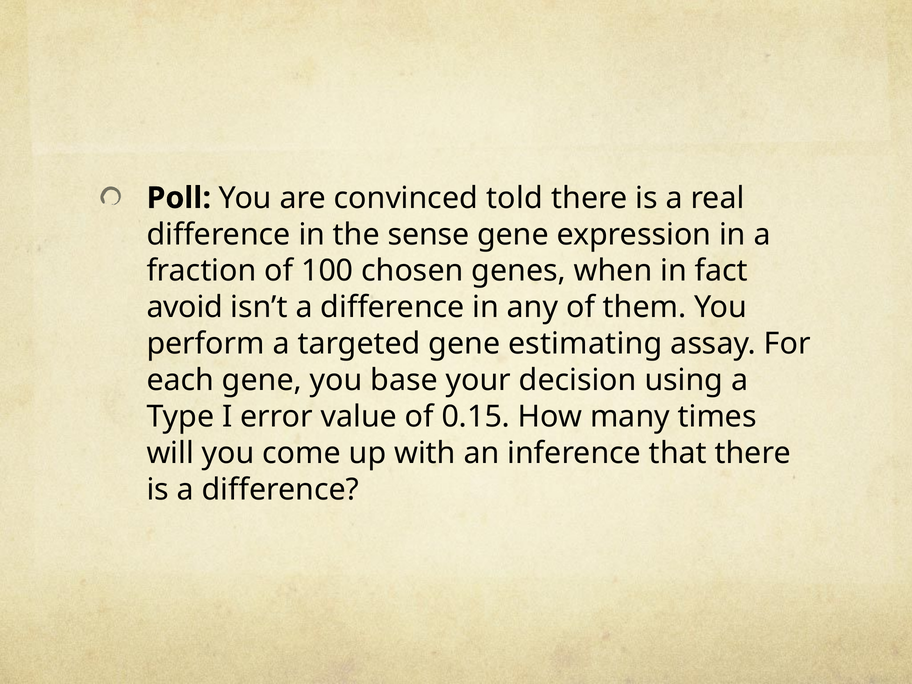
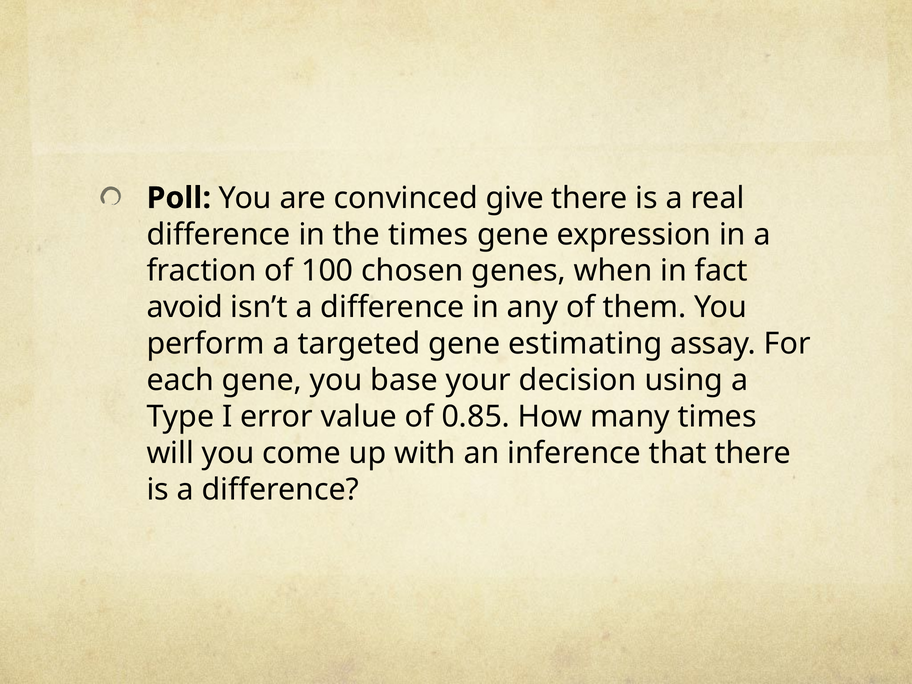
told: told -> give
the sense: sense -> times
0.15: 0.15 -> 0.85
